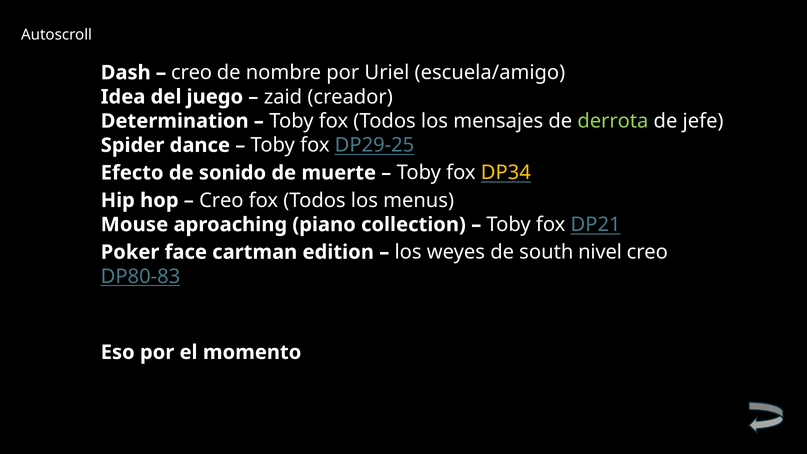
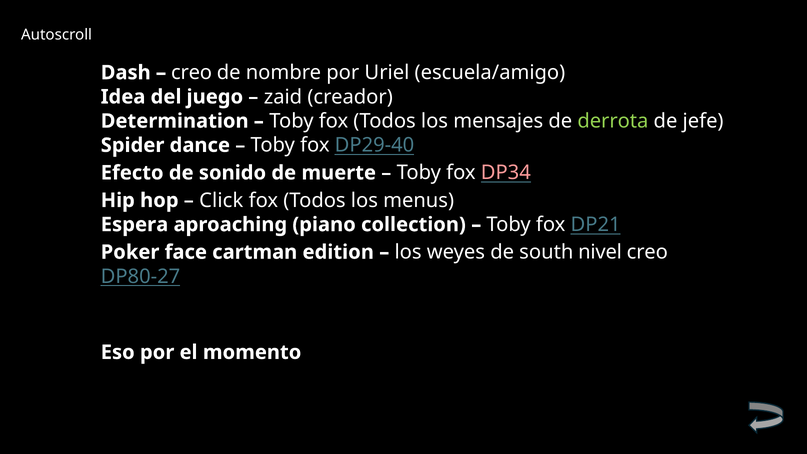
DP29-25: DP29-25 -> DP29-40
DP34 colour: yellow -> pink
Creo at (221, 200): Creo -> Click
Mouse: Mouse -> Espera
DP80-83: DP80-83 -> DP80-27
